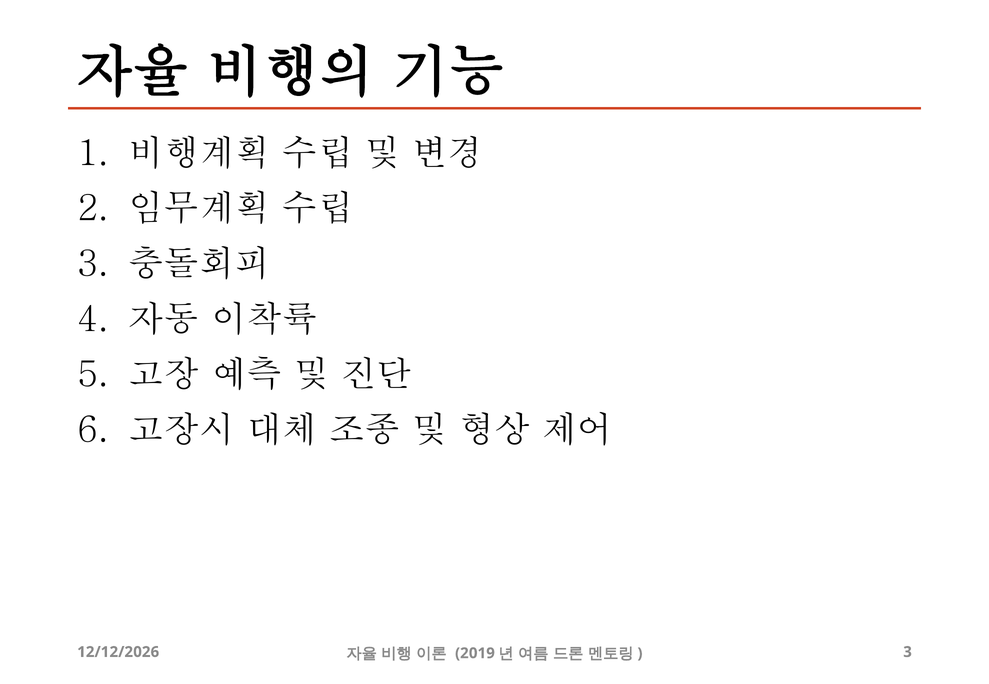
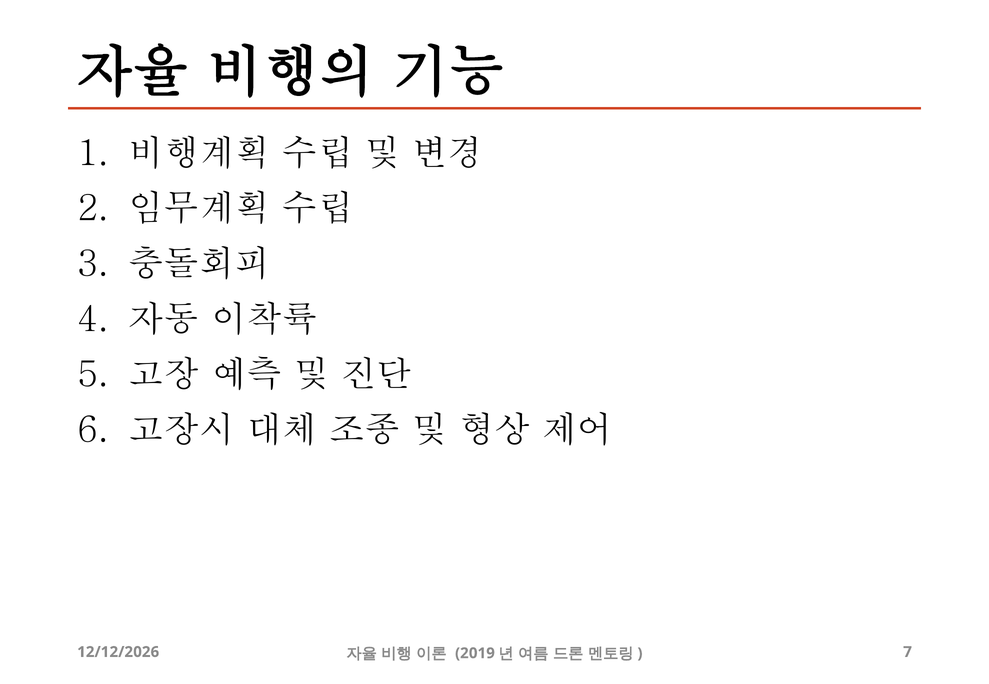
3 at (908, 653): 3 -> 7
